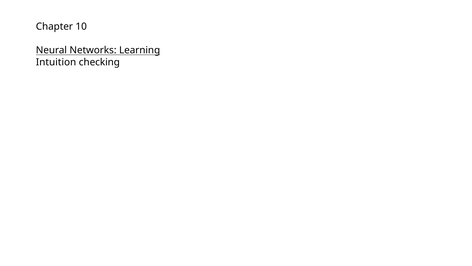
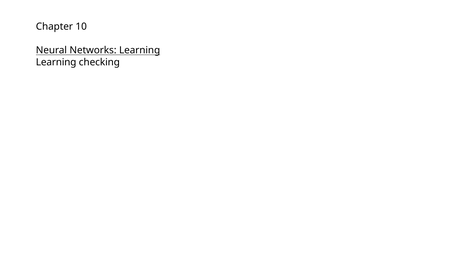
Intuition at (56, 62): Intuition -> Learning
